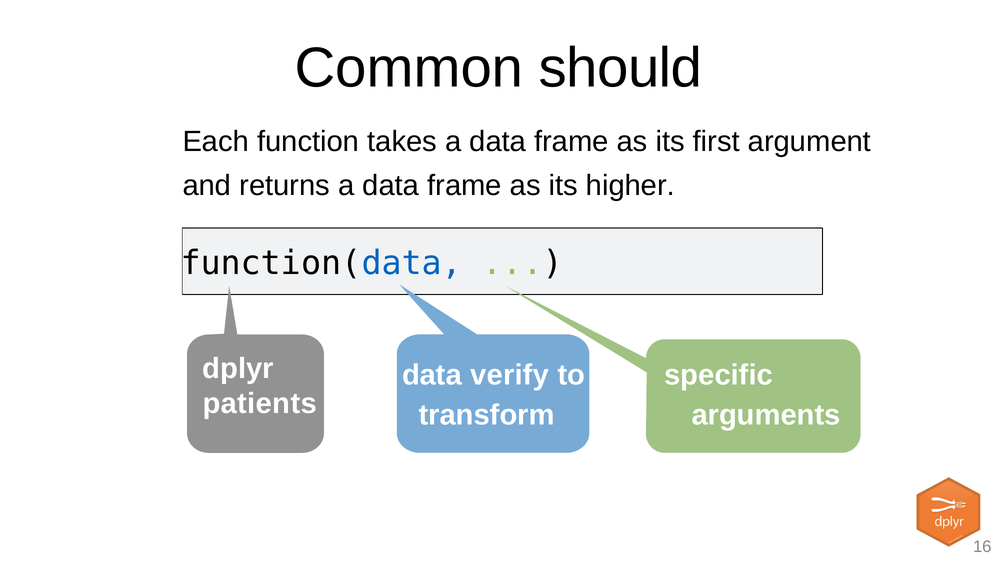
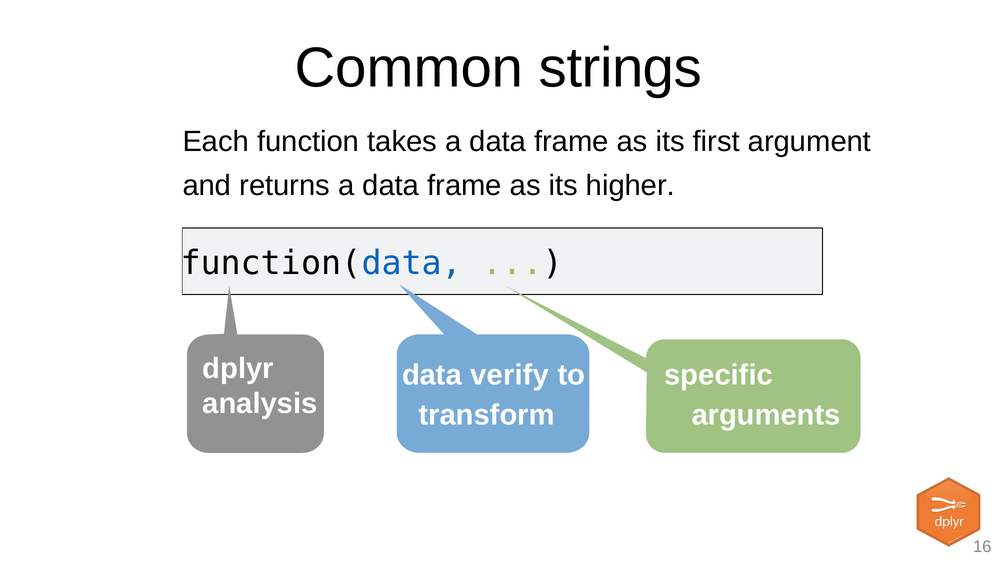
should: should -> strings
patients: patients -> analysis
